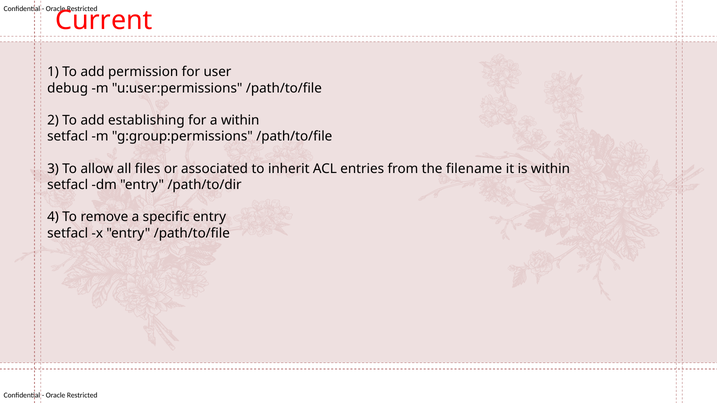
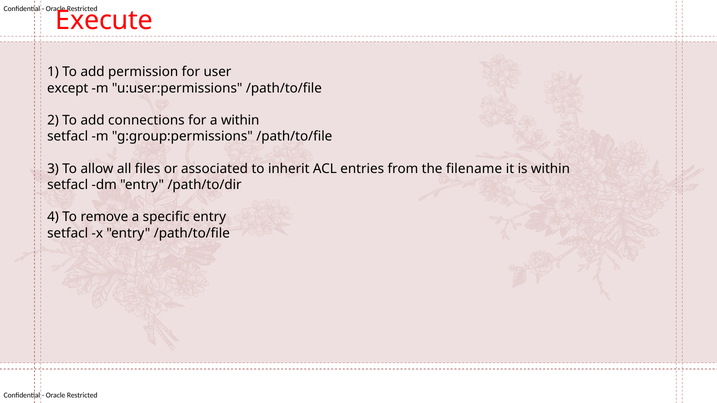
Current: Current -> Execute
debug: debug -> except
establishing: establishing -> connections
